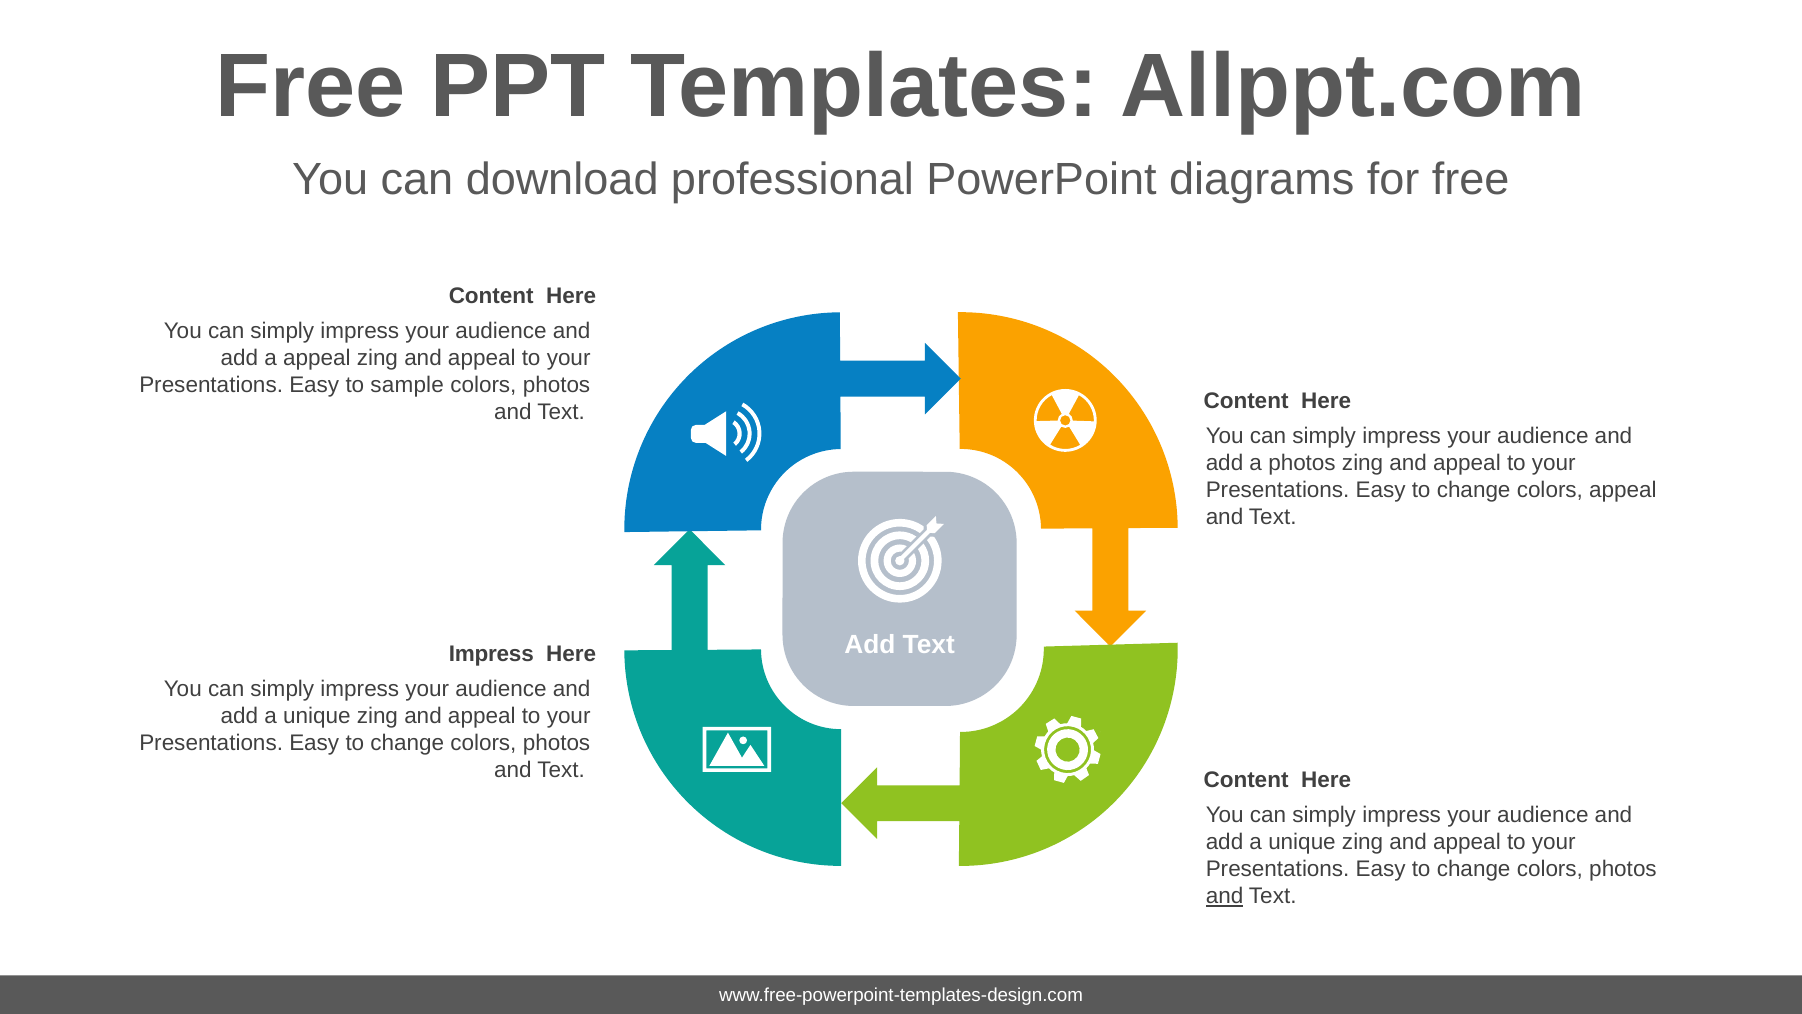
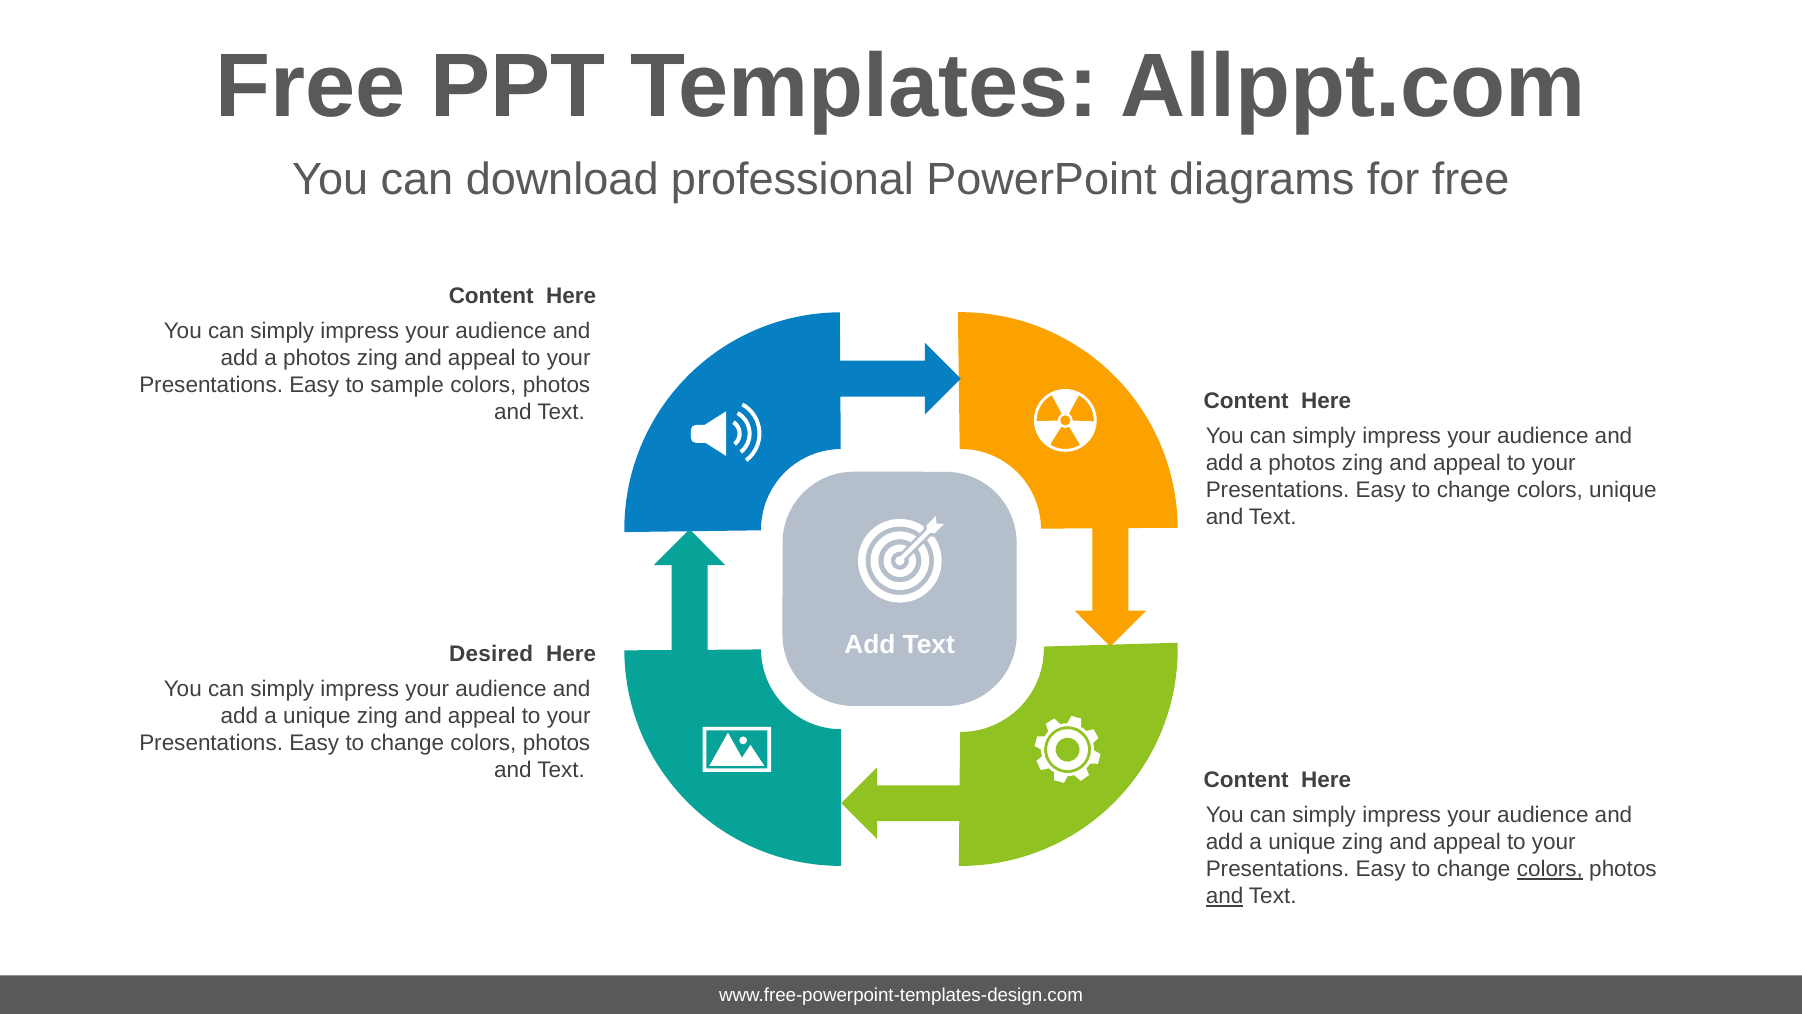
appeal at (317, 358): appeal -> photos
colors appeal: appeal -> unique
Impress at (491, 654): Impress -> Desired
colors at (1550, 869) underline: none -> present
